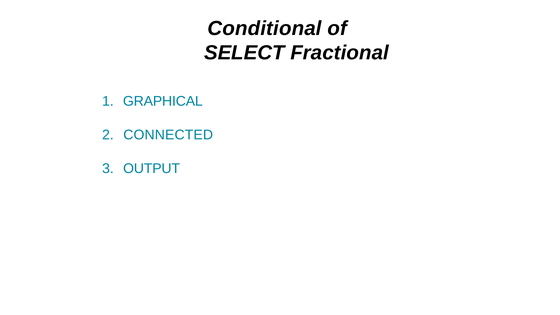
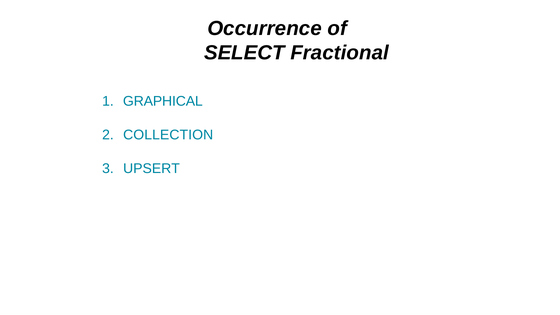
Conditional: Conditional -> Occurrence
CONNECTED: CONNECTED -> COLLECTION
OUTPUT: OUTPUT -> UPSERT
